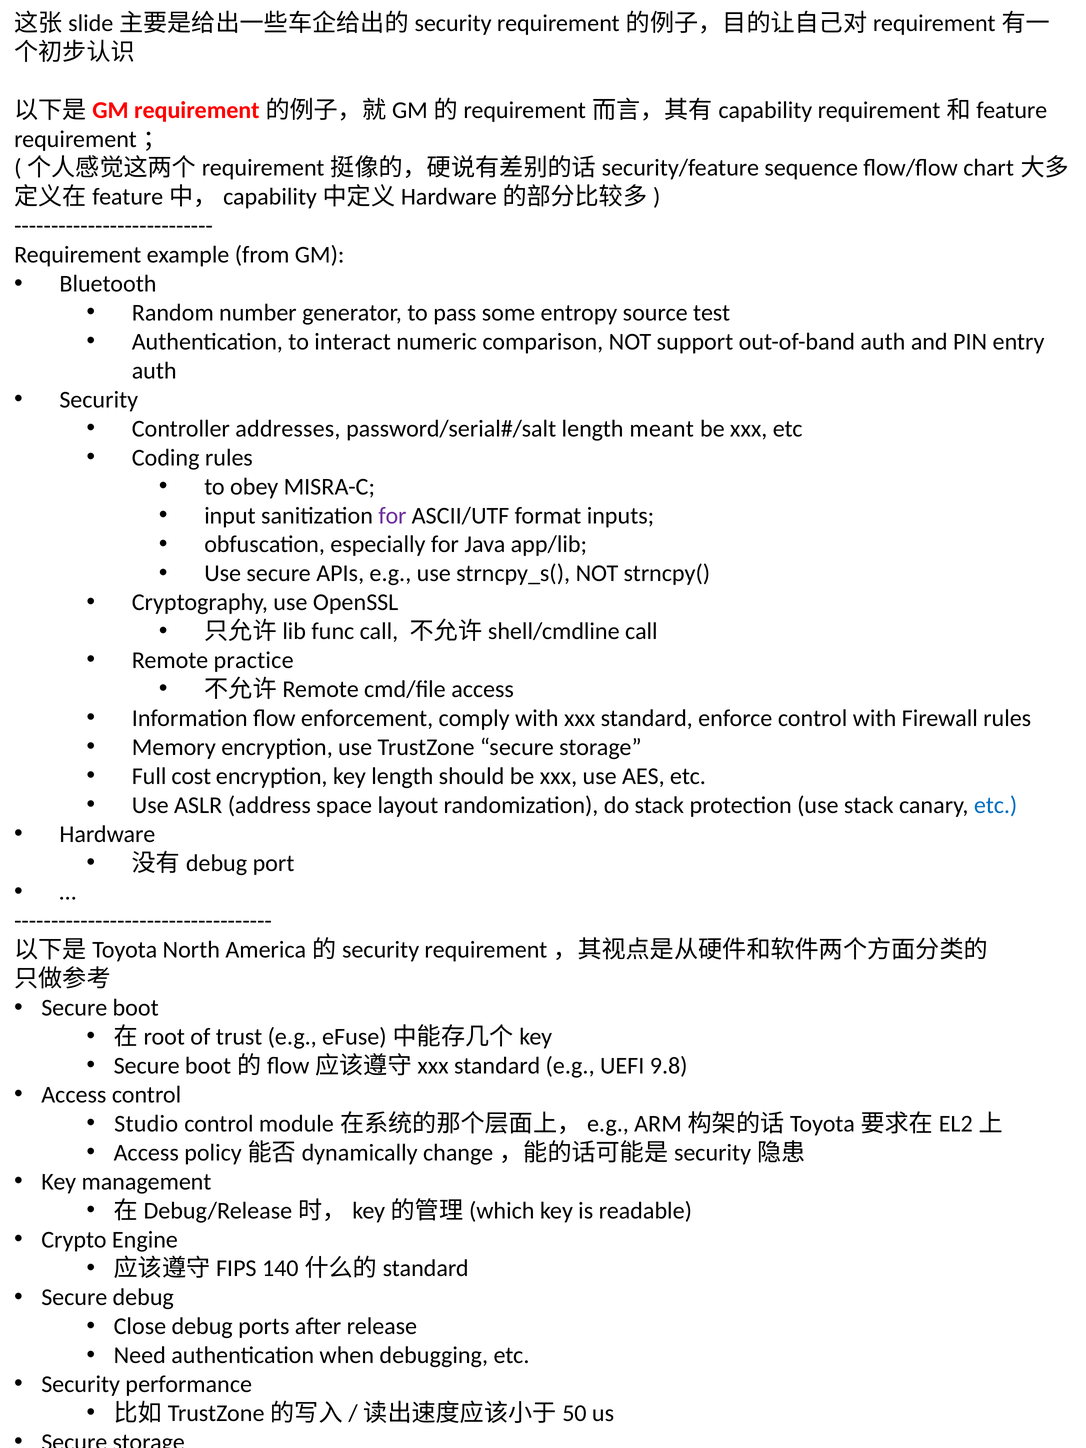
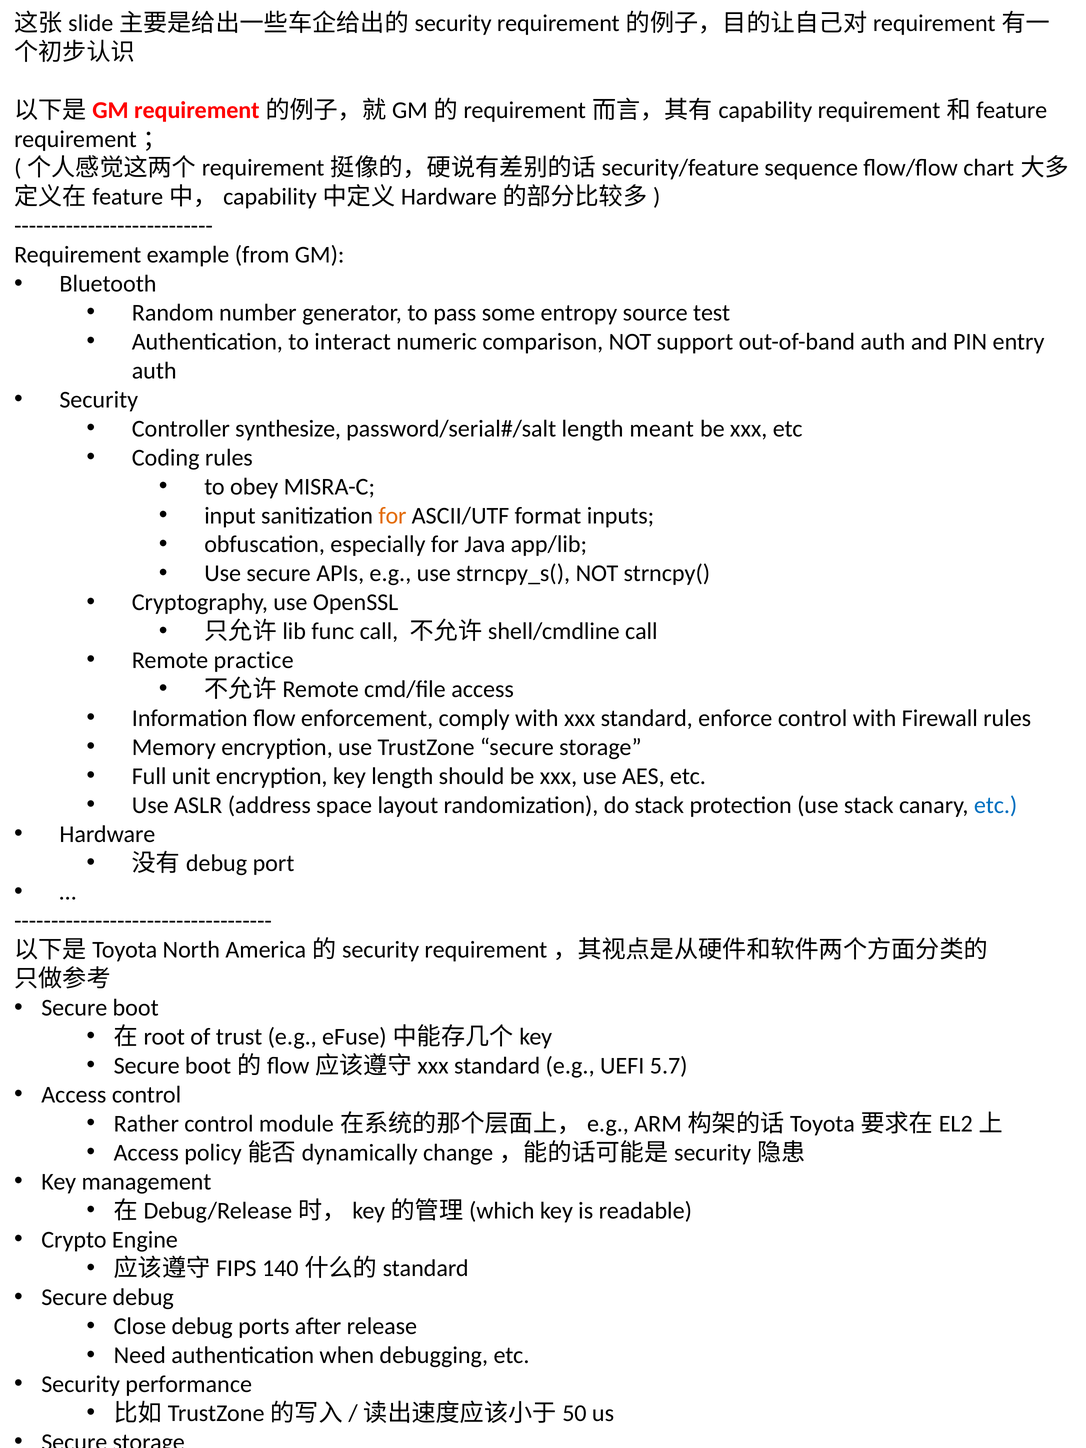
addresses: addresses -> synthesize
for at (392, 516) colour: purple -> orange
cost: cost -> unit
9.8: 9.8 -> 5.7
Studio: Studio -> Rather
